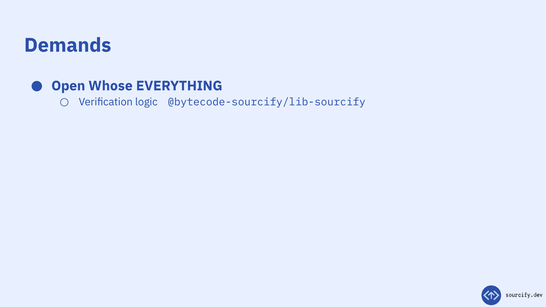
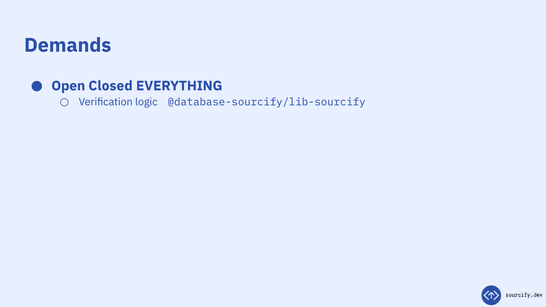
Whose: Whose -> Closed
@bytecode-sourcify/lib-sourcify: @bytecode-sourcify/lib-sourcify -> @database-sourcify/lib-sourcify
